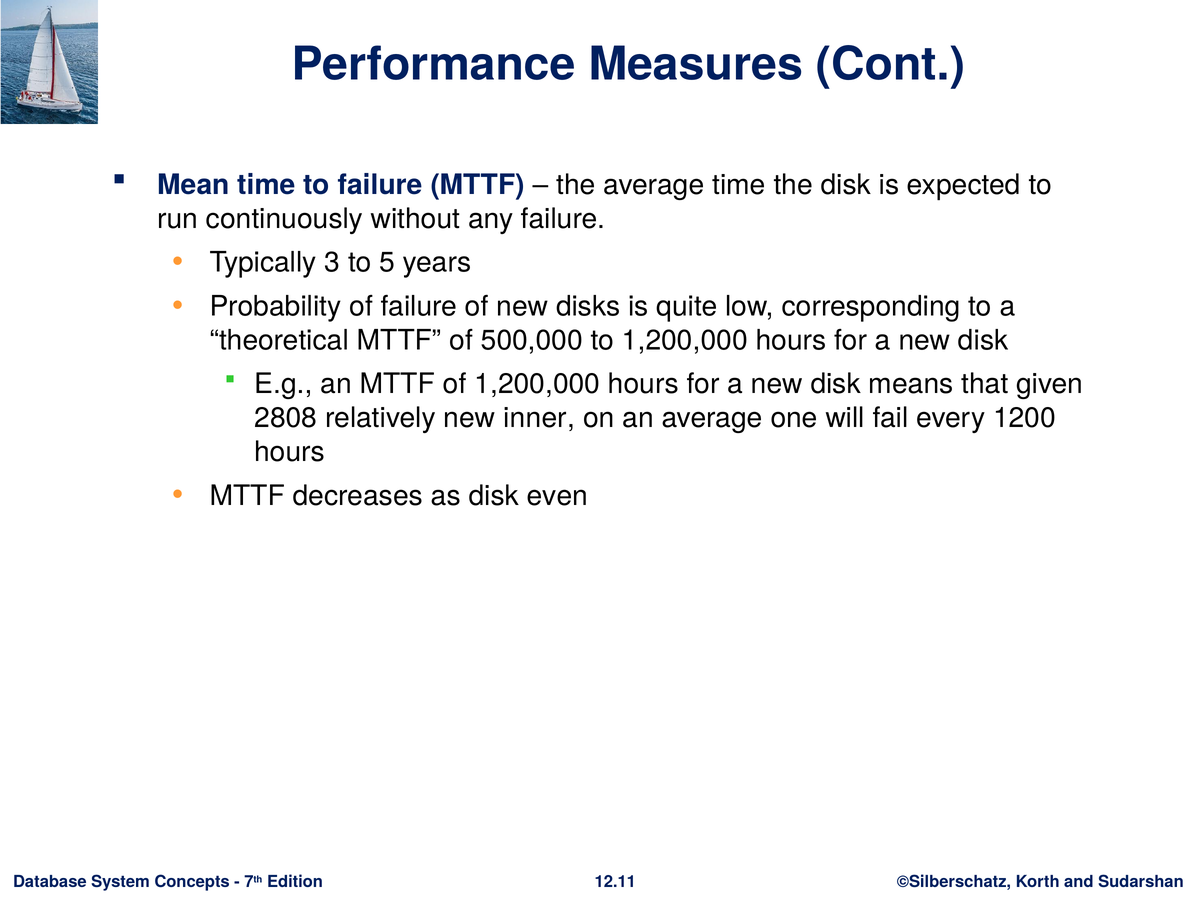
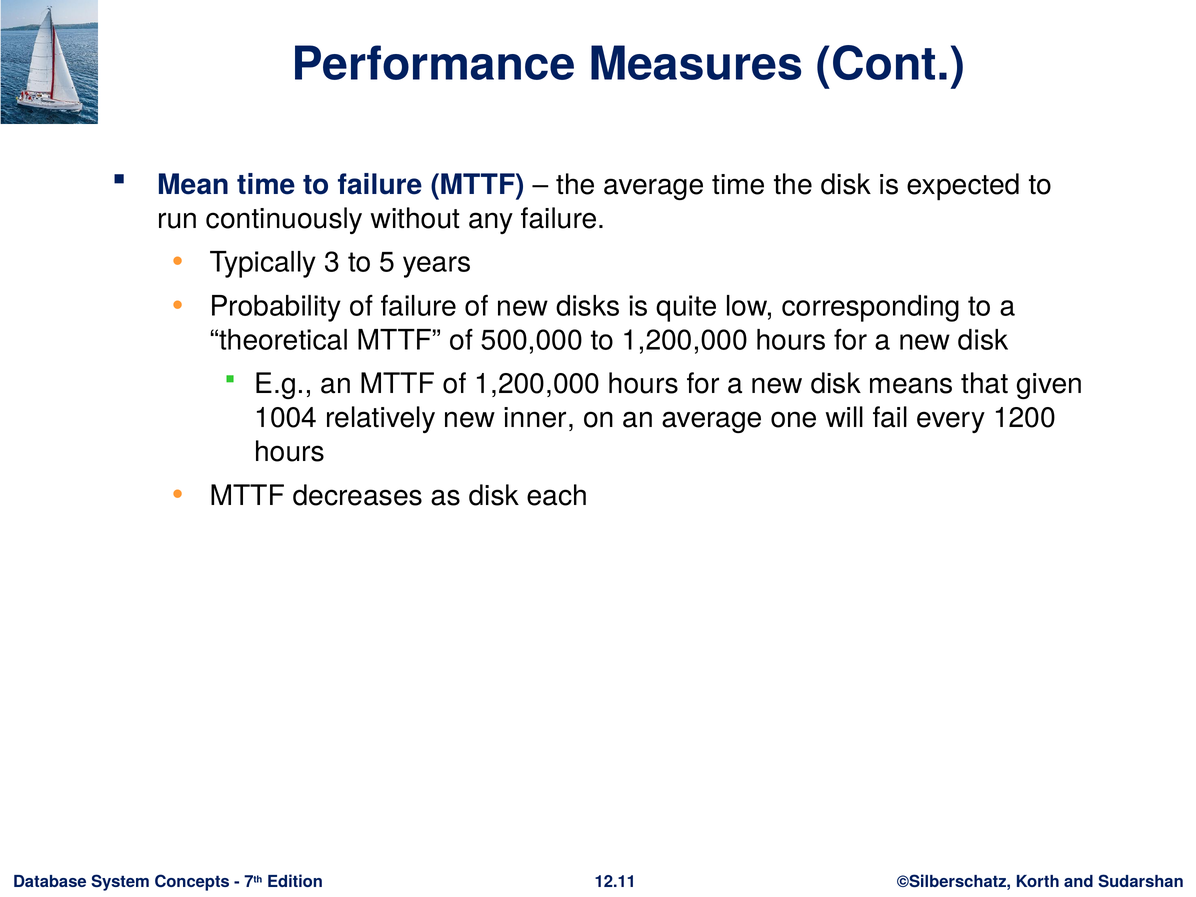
2808: 2808 -> 1004
even: even -> each
